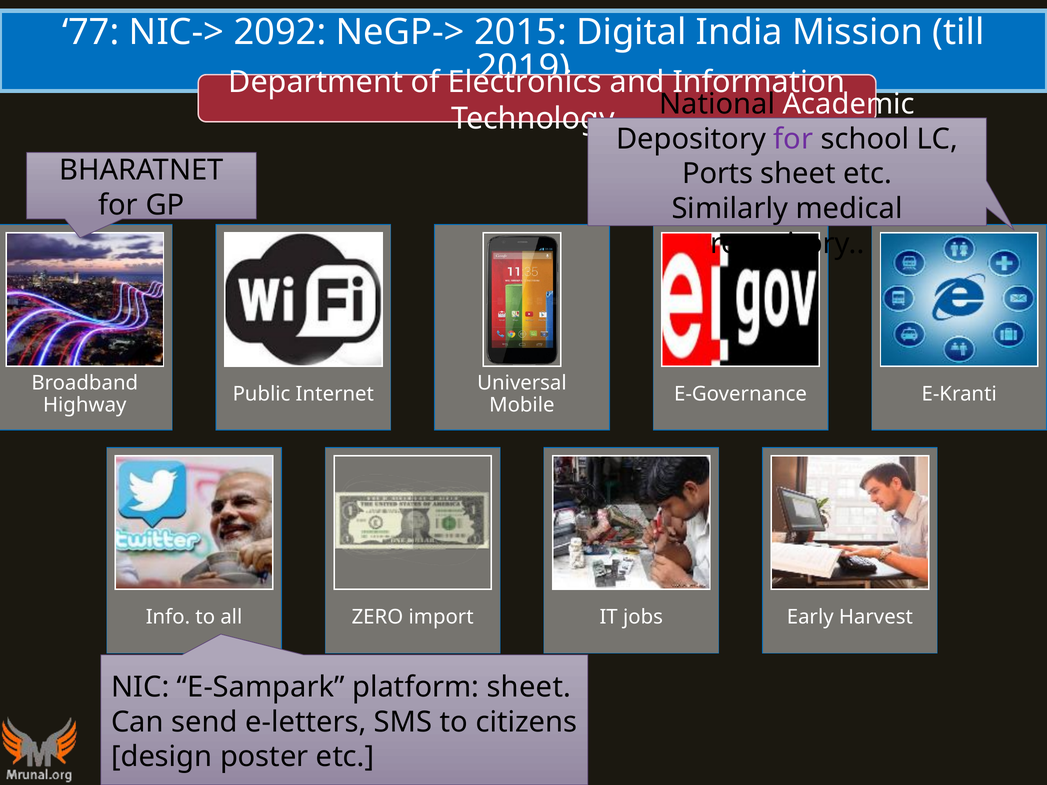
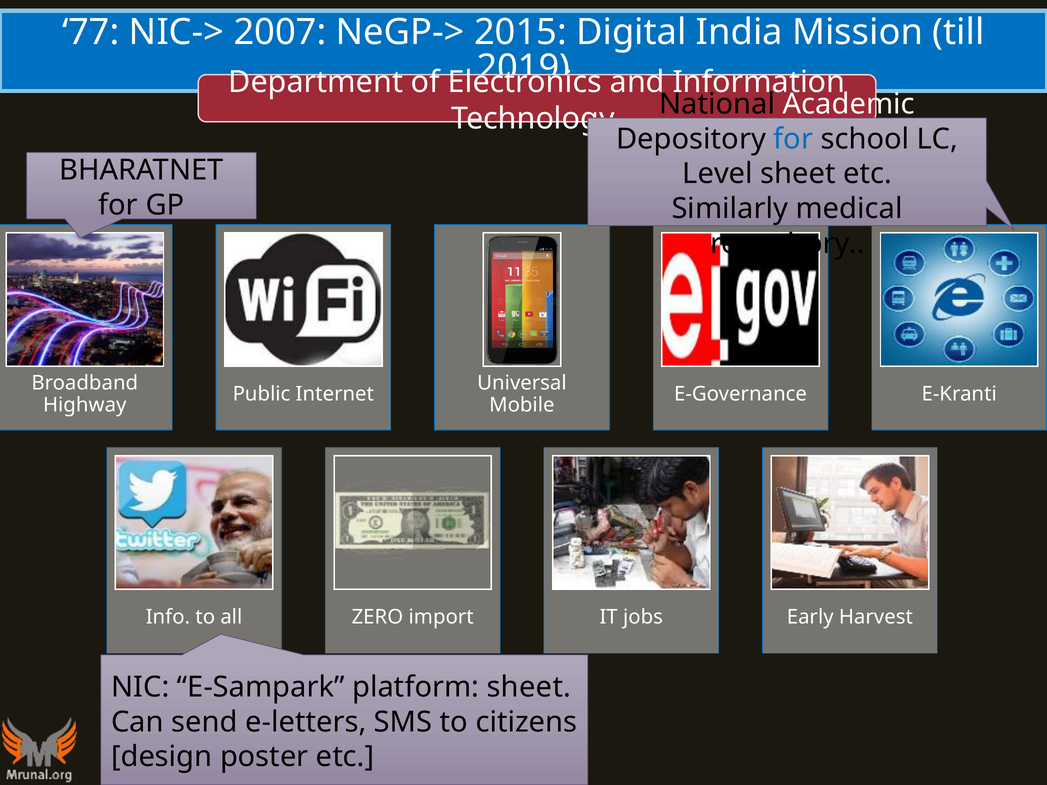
2092: 2092 -> 2007
for at (793, 139) colour: purple -> blue
Ports: Ports -> Level
